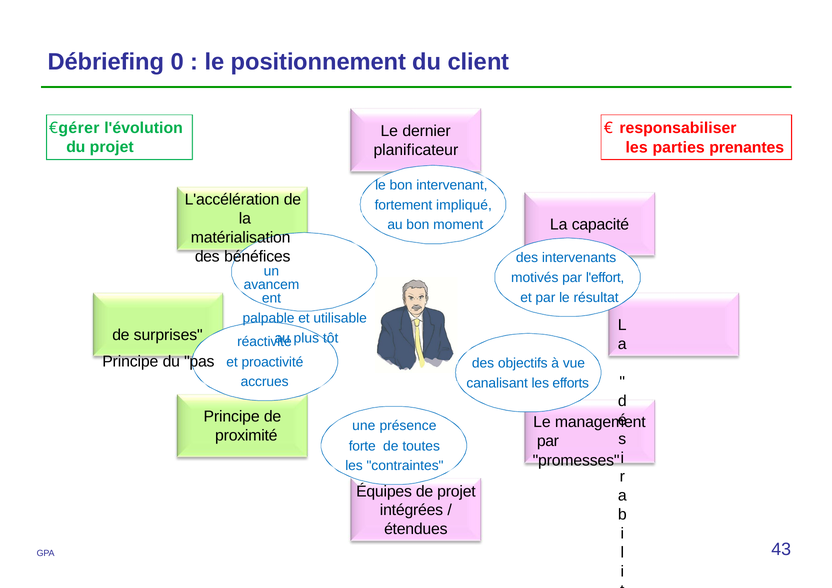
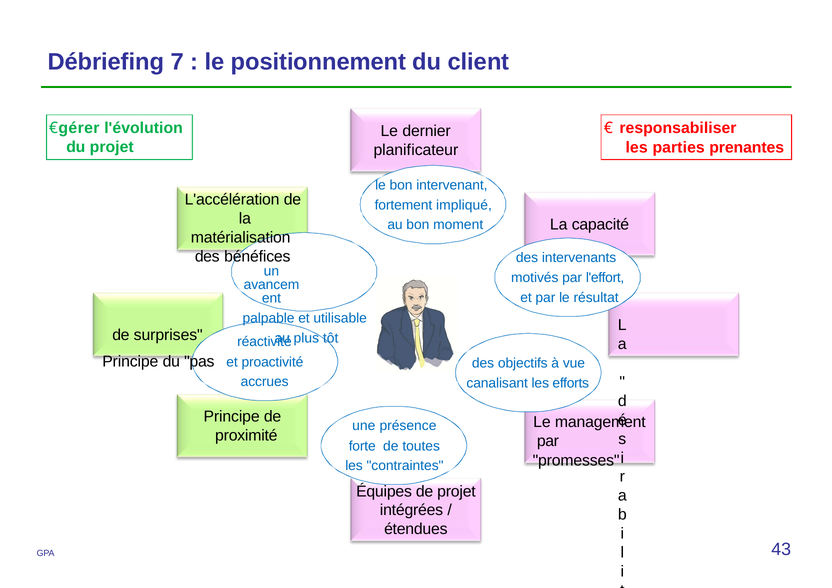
0: 0 -> 7
